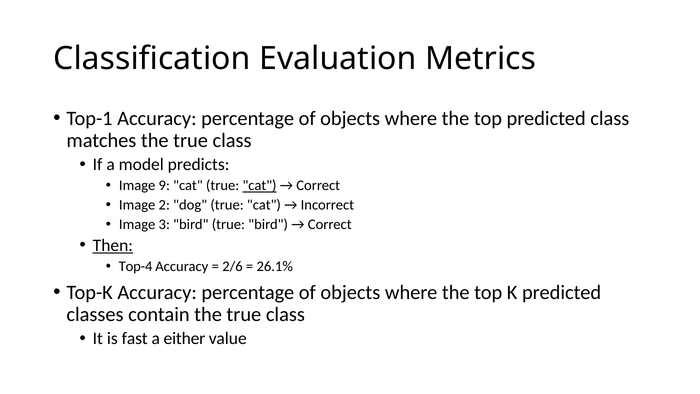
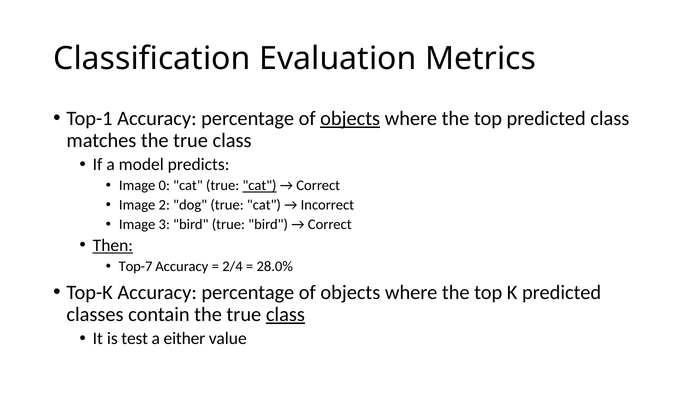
objects at (350, 118) underline: none -> present
9: 9 -> 0
Top-4: Top-4 -> Top-7
2/6: 2/6 -> 2/4
26.1%: 26.1% -> 28.0%
class at (285, 314) underline: none -> present
fast: fast -> test
